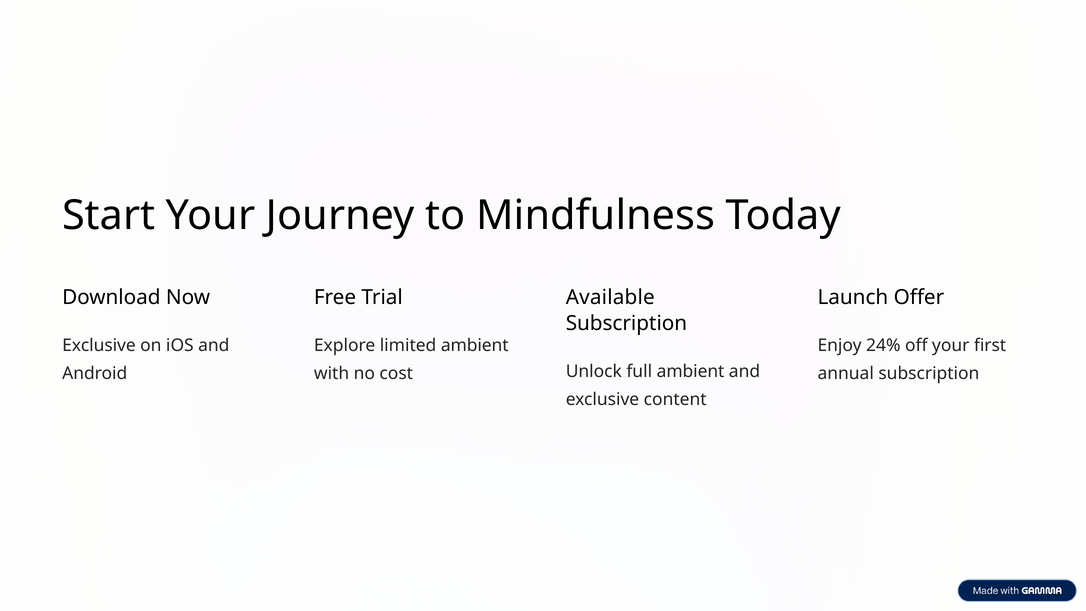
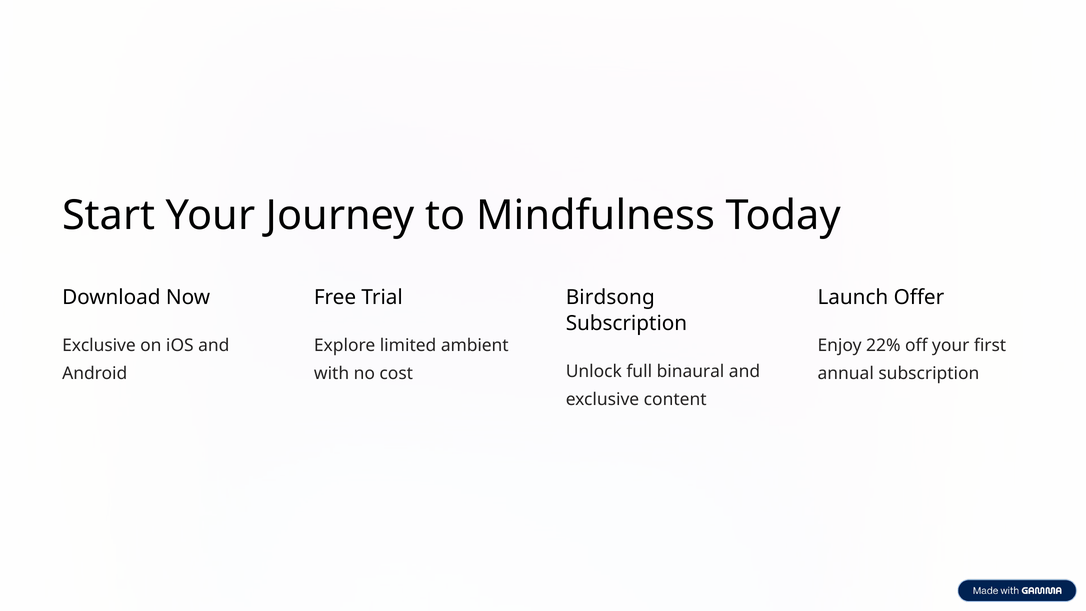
Available: Available -> Birdsong
24%: 24% -> 22%
full ambient: ambient -> binaural
